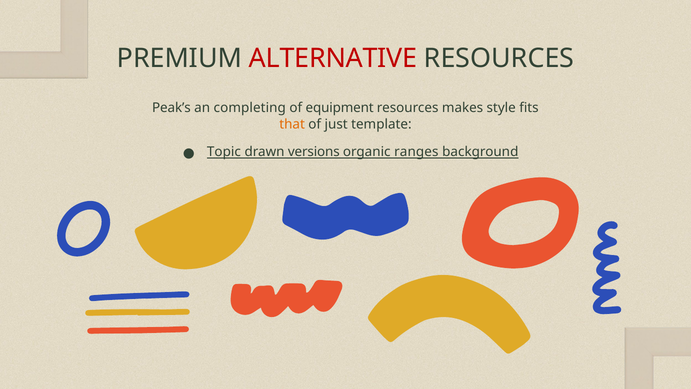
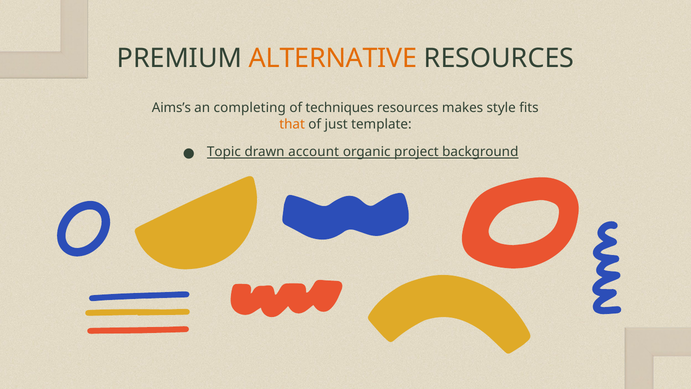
ALTERNATIVE colour: red -> orange
Peak’s: Peak’s -> Aims’s
equipment: equipment -> techniques
versions: versions -> account
ranges: ranges -> project
